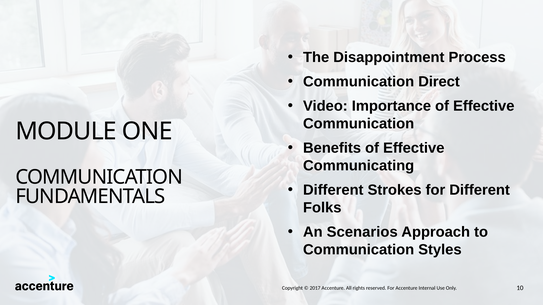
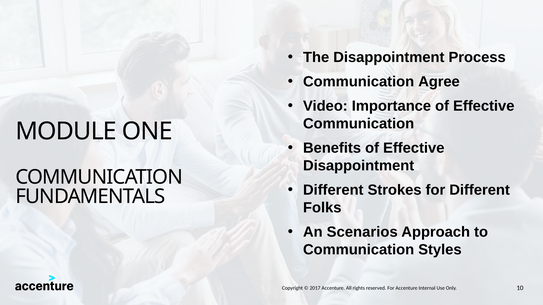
Direct: Direct -> Agree
Communicating at (359, 166): Communicating -> Disappointment
